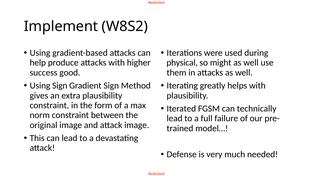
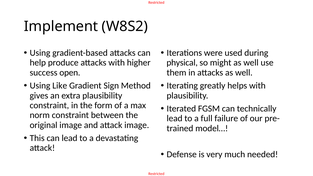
good: good -> open
Using Sign: Sign -> Like
